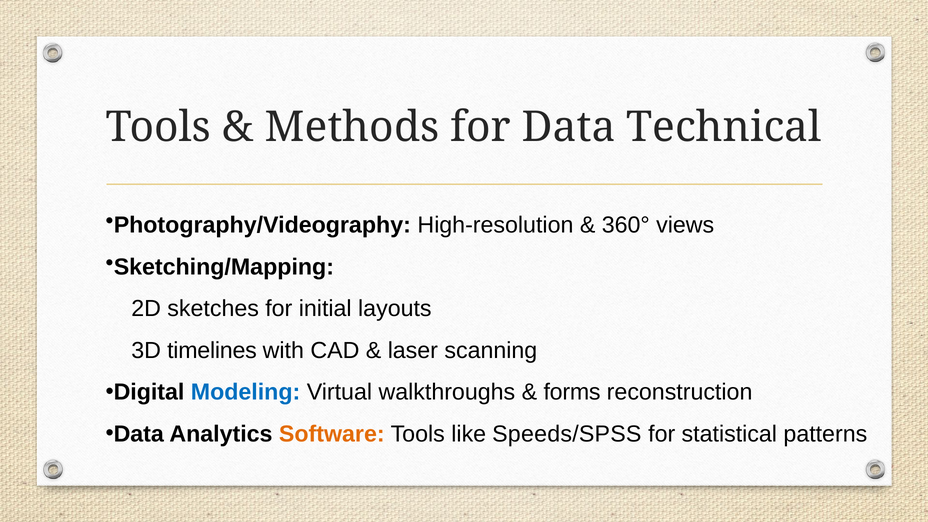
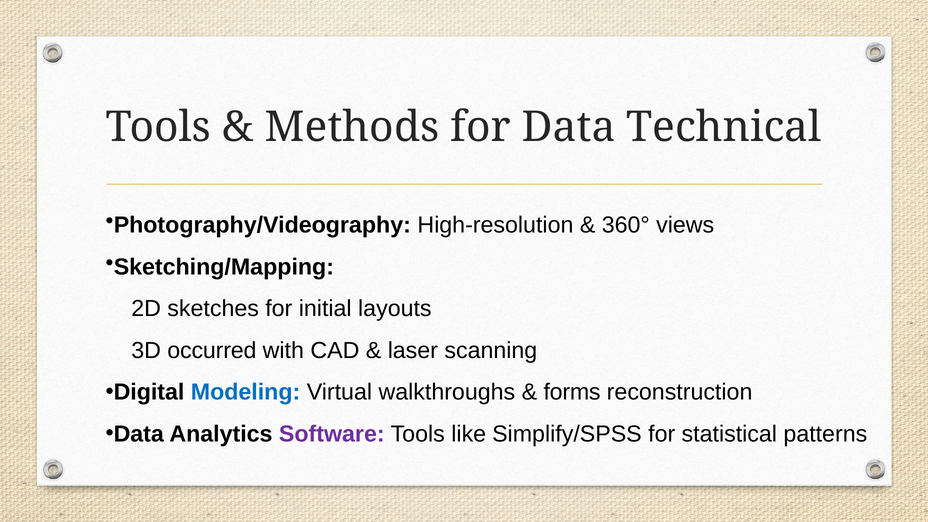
timelines: timelines -> occurred
Software colour: orange -> purple
Speeds/SPSS: Speeds/SPSS -> Simplify/SPSS
